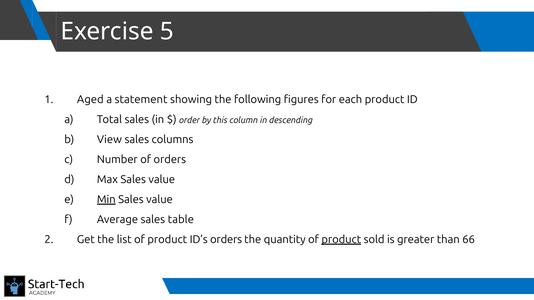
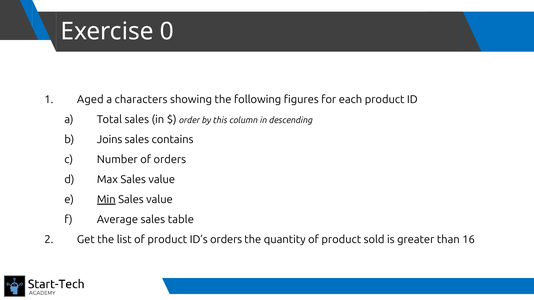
5: 5 -> 0
statement: statement -> characters
View: View -> Joins
columns: columns -> contains
product at (341, 240) underline: present -> none
66: 66 -> 16
